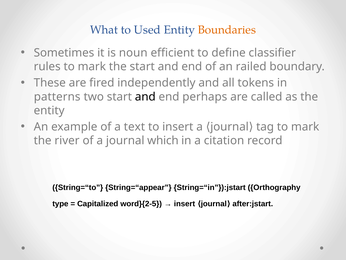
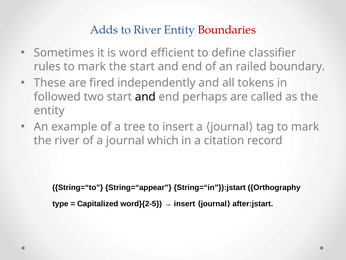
What: What -> Adds
to Used: Used -> River
Boundaries colour: orange -> red
noun: noun -> word
patterns: patterns -> followed
text: text -> tree
